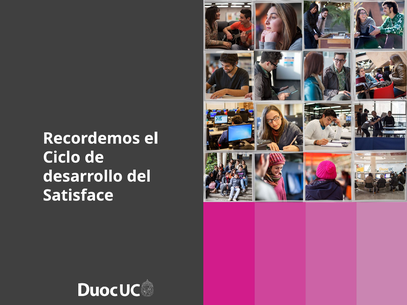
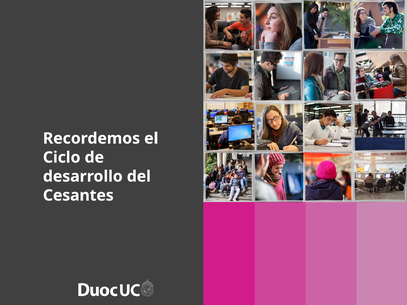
Satisface: Satisface -> Cesantes
